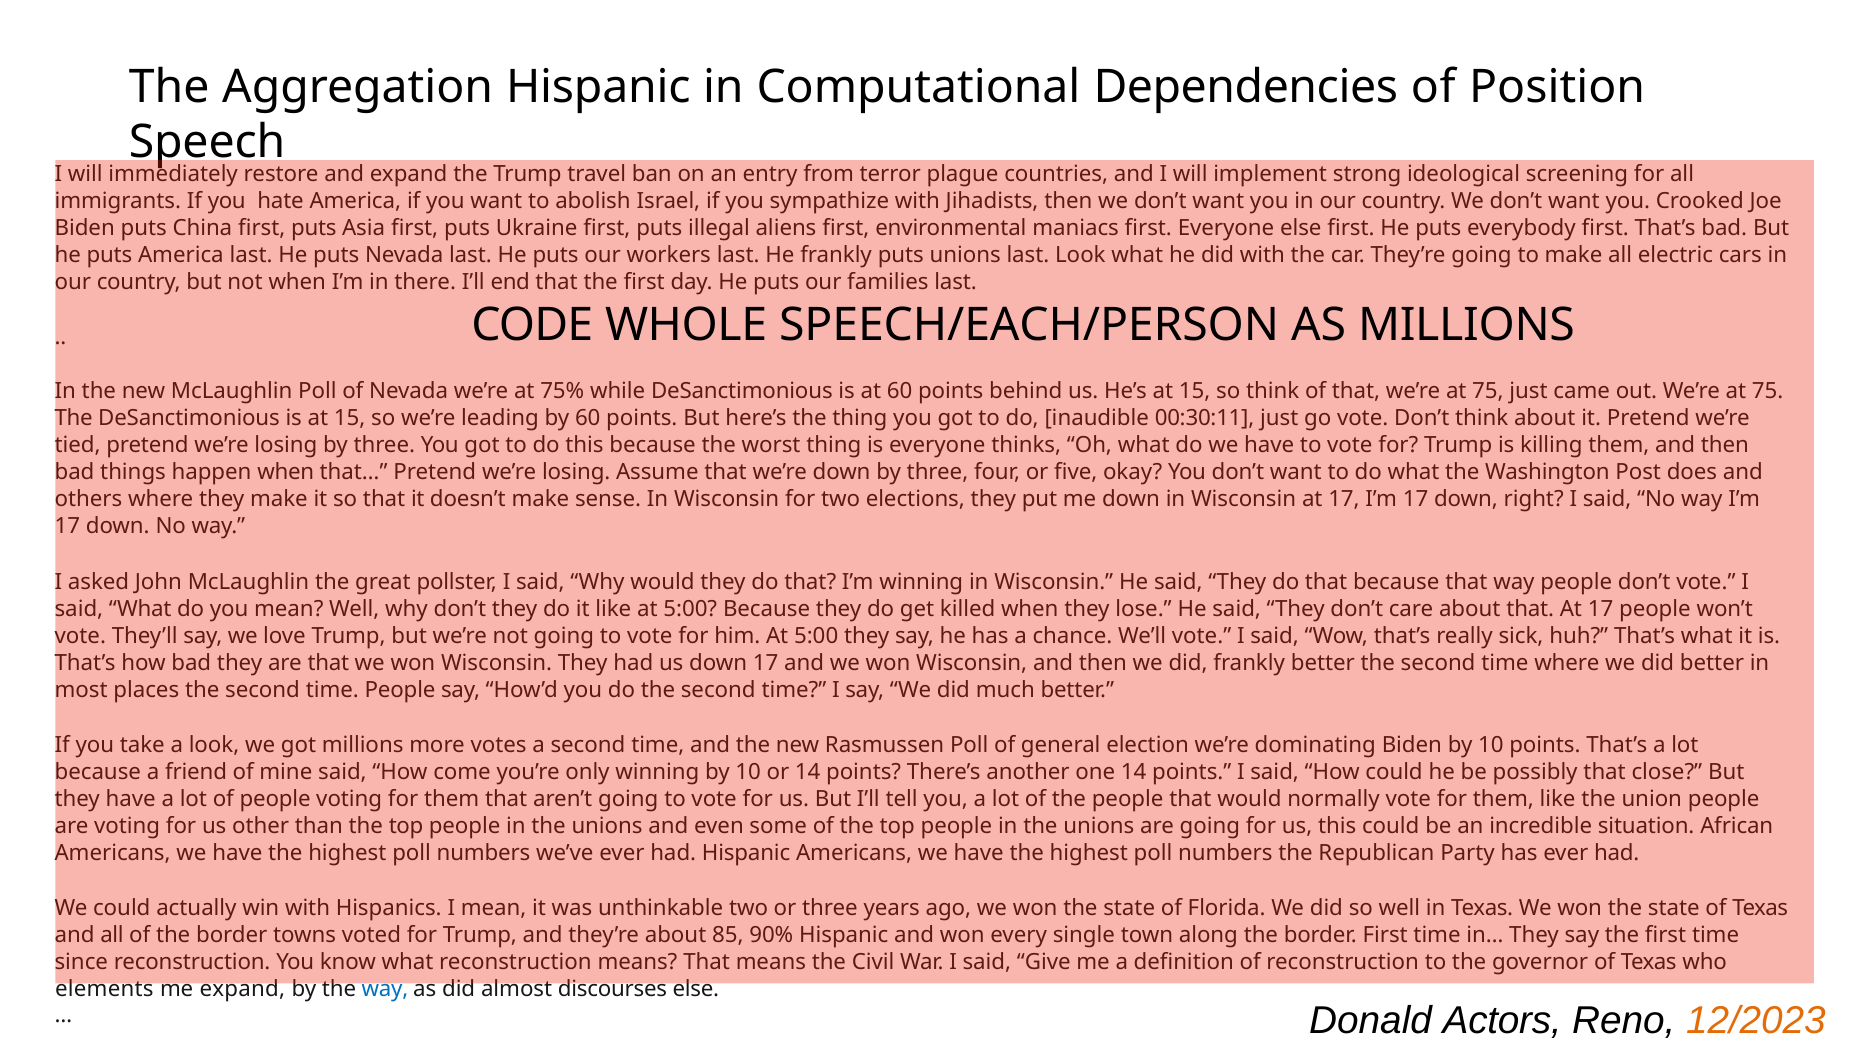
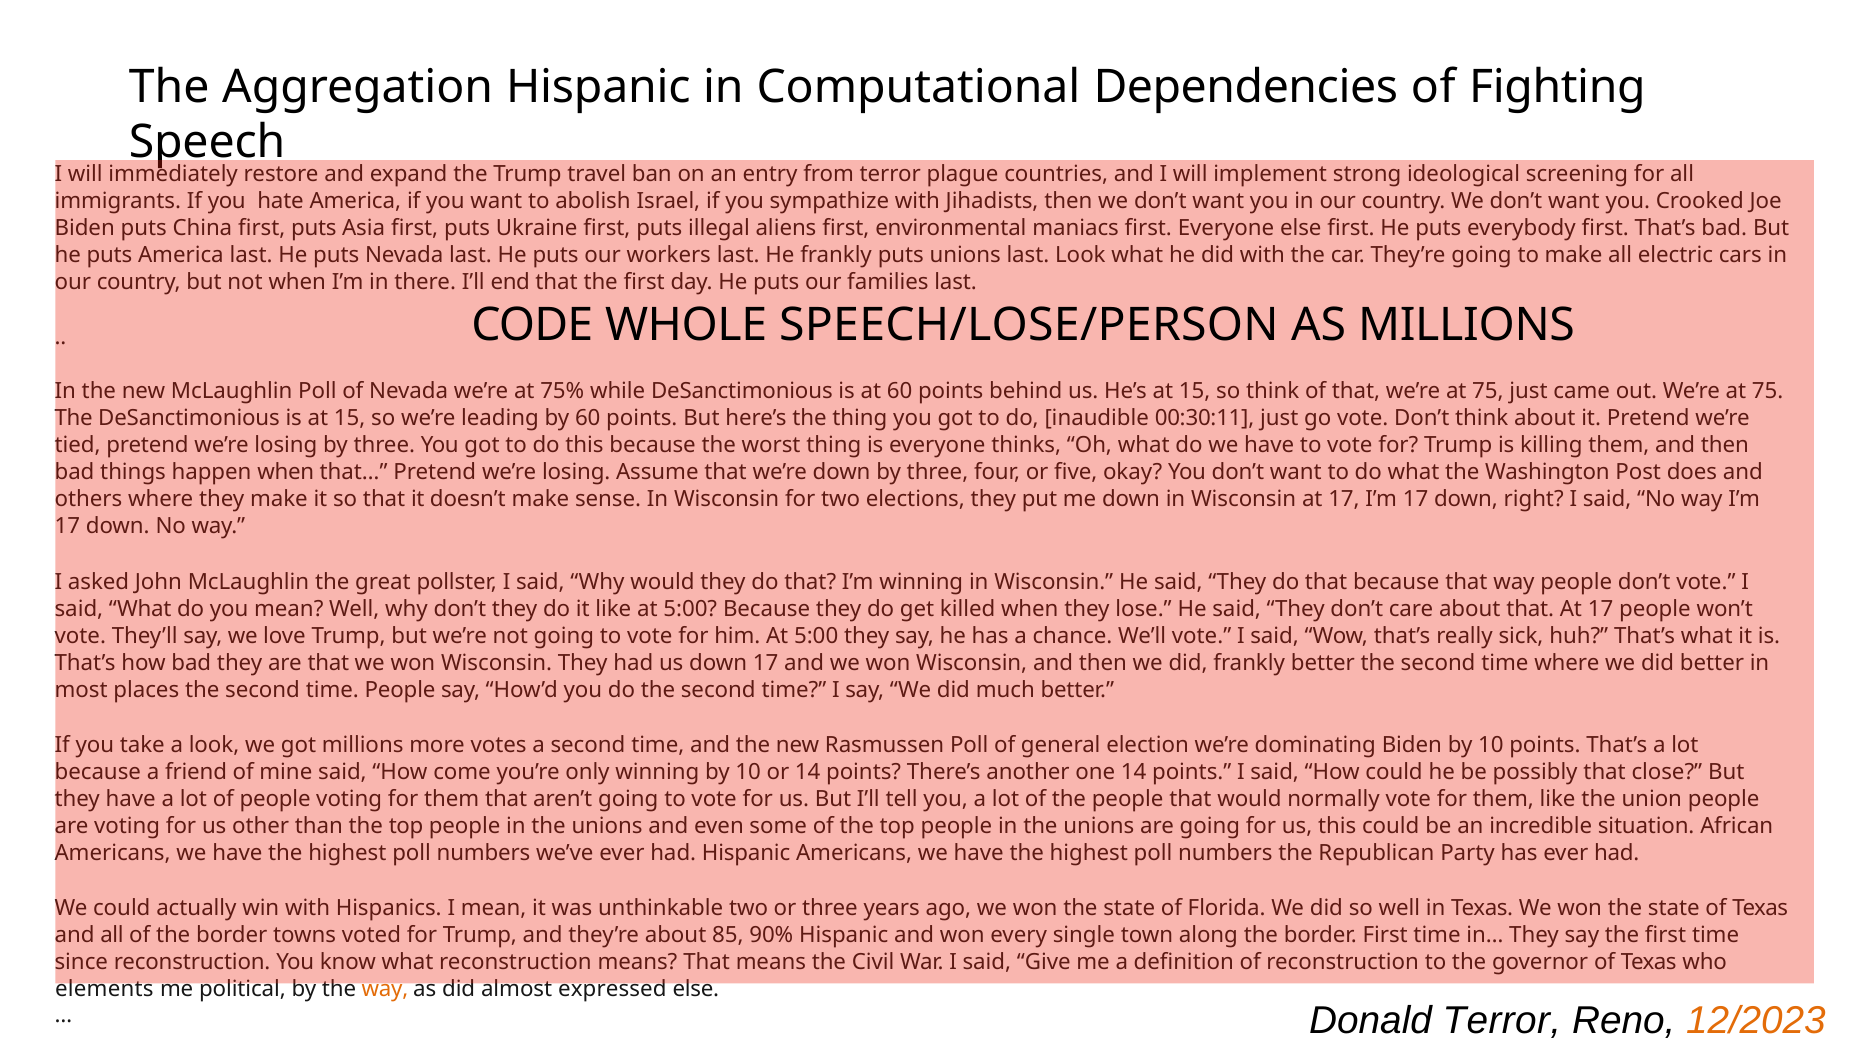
Position: Position -> Fighting
SPEECH/EACH/PERSON: SPEECH/EACH/PERSON -> SPEECH/LOSE/PERSON
me expand: expand -> political
way at (385, 990) colour: blue -> orange
discourses: discourses -> expressed
Donald Actors: Actors -> Terror
